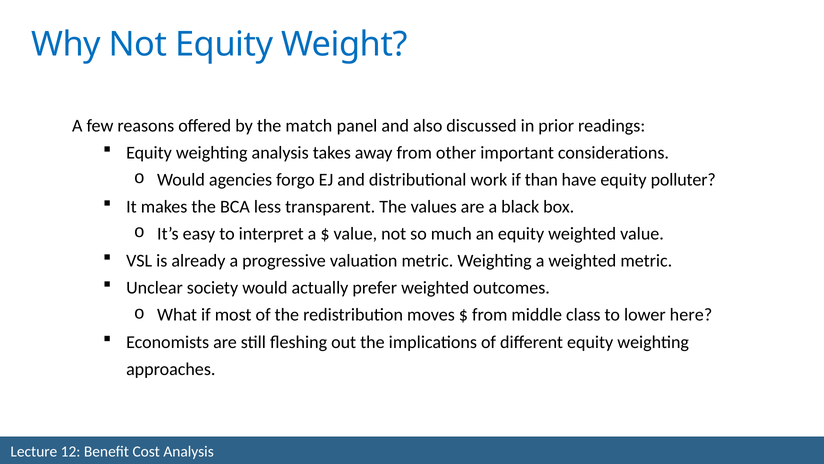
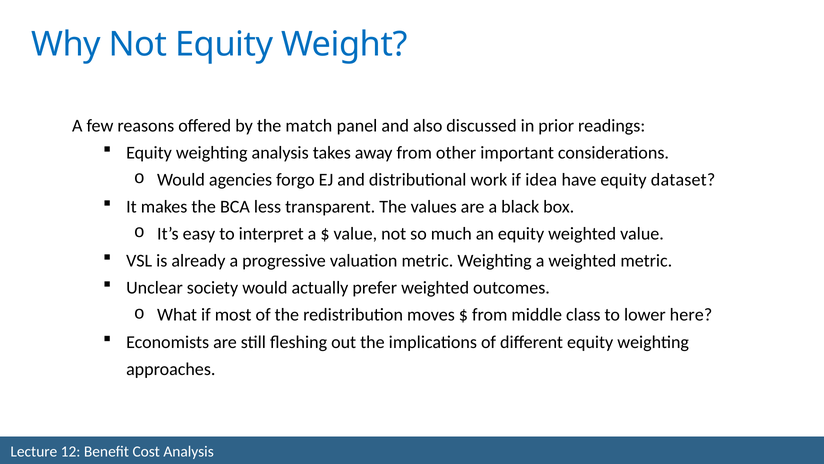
than: than -> idea
polluter: polluter -> dataset
